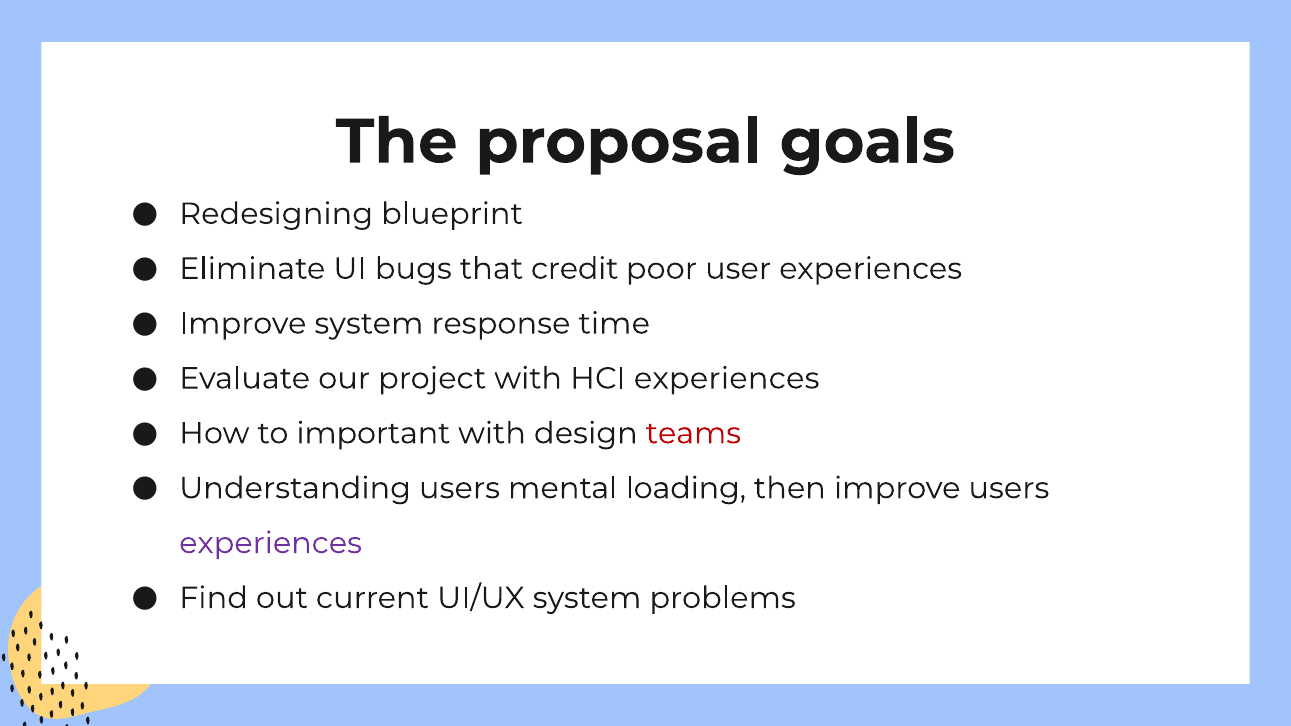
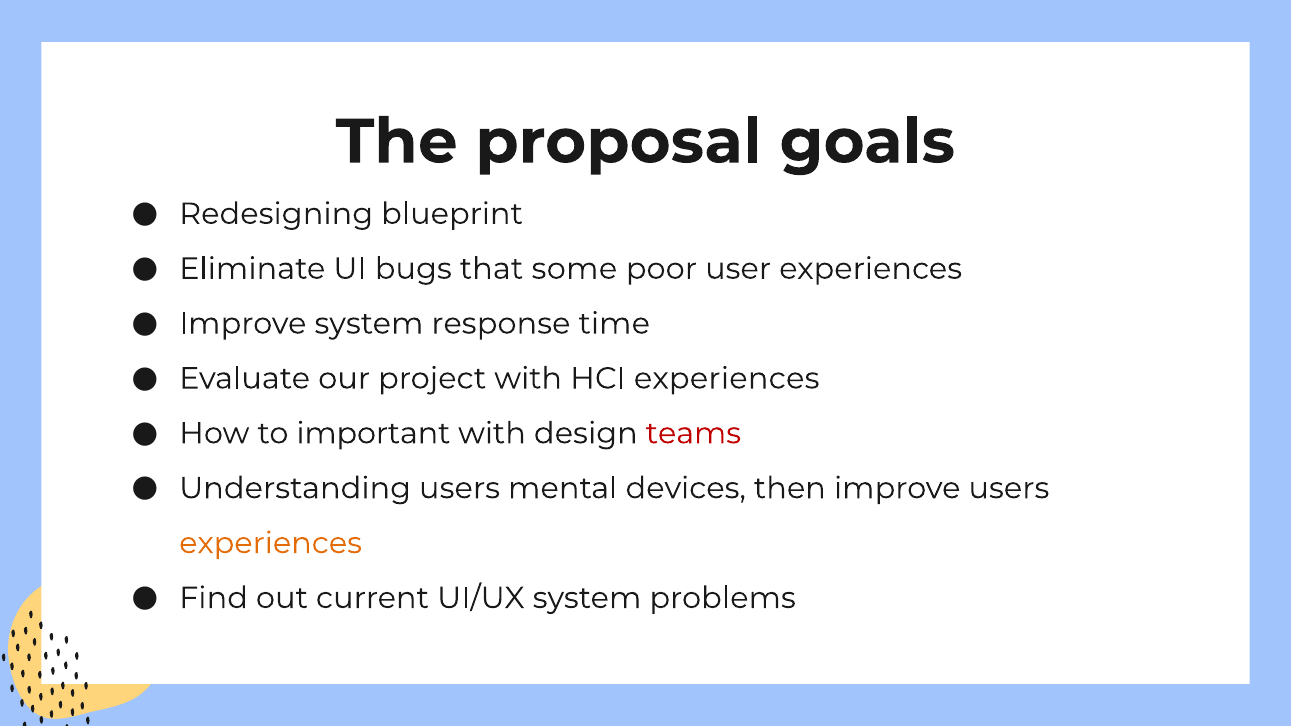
credit: credit -> some
loading: loading -> devices
experiences at (271, 543) colour: purple -> orange
